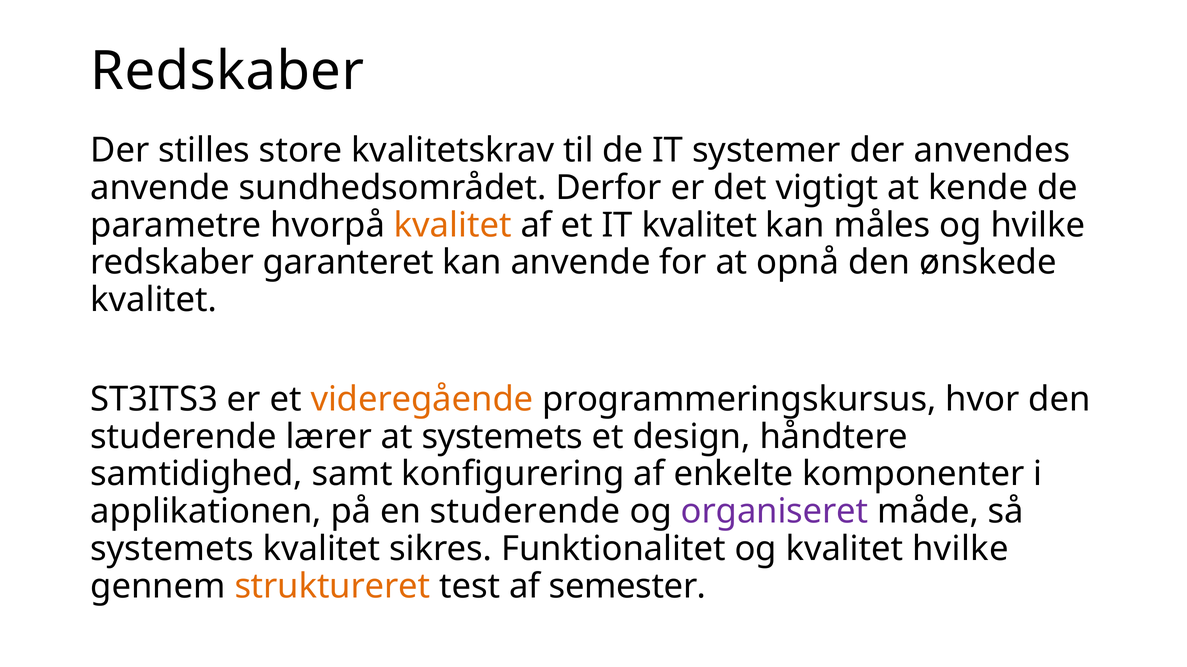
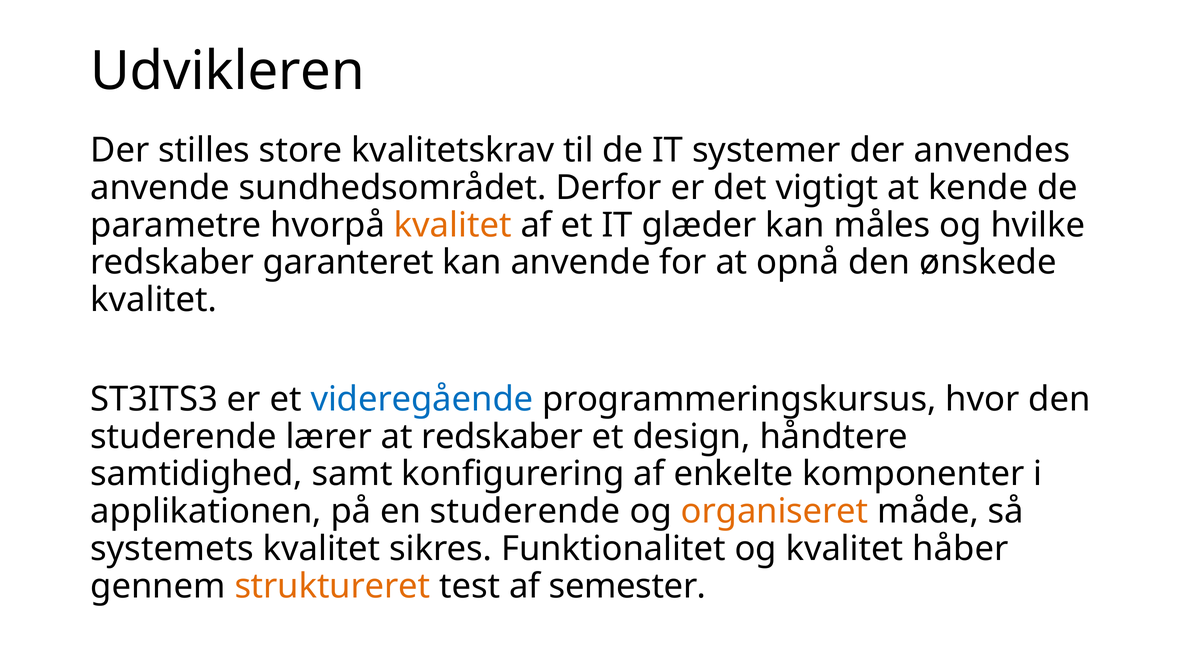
Redskaber at (227, 71): Redskaber -> Udvikleren
IT kvalitet: kvalitet -> glæder
videregående colour: orange -> blue
at systemets: systemets -> redskaber
organiseret colour: purple -> orange
kvalitet hvilke: hvilke -> håber
